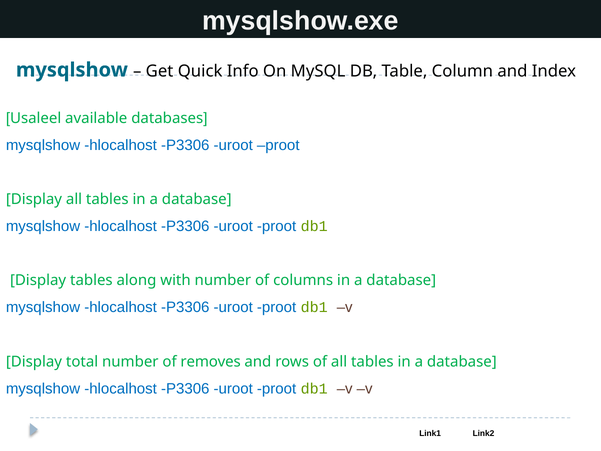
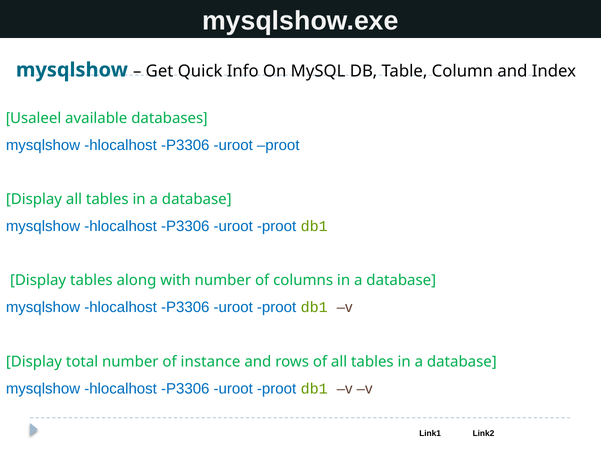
removes: removes -> instance
